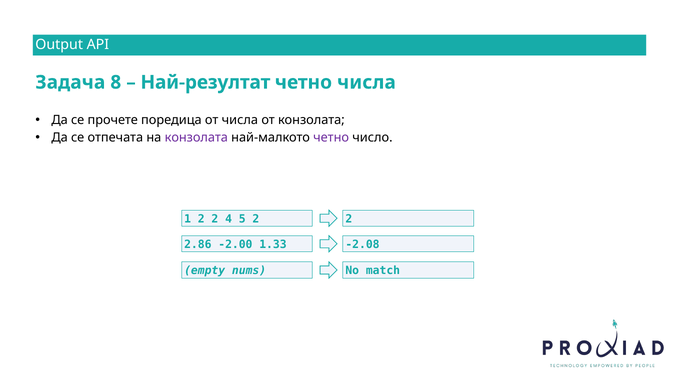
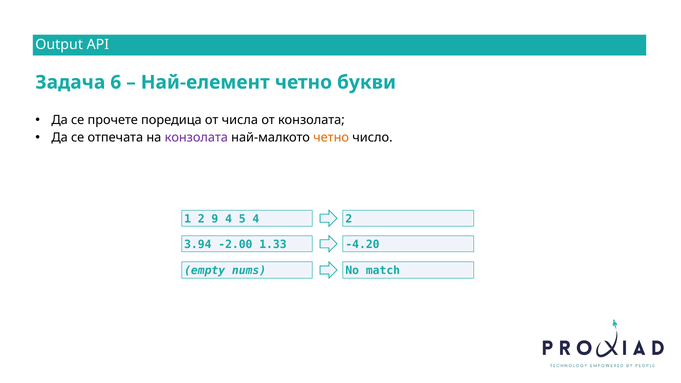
8: 8 -> 6
Най-резултат: Най-резултат -> Най-елемент
четно числа: числа -> букви
четно at (331, 137) colour: purple -> orange
1 2 2: 2 -> 9
5 2: 2 -> 4
2.86: 2.86 -> 3.94
-2.08: -2.08 -> -4.20
